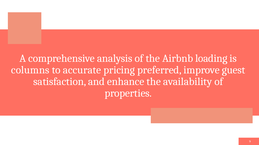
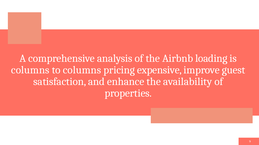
to accurate: accurate -> columns
preferred: preferred -> expensive
